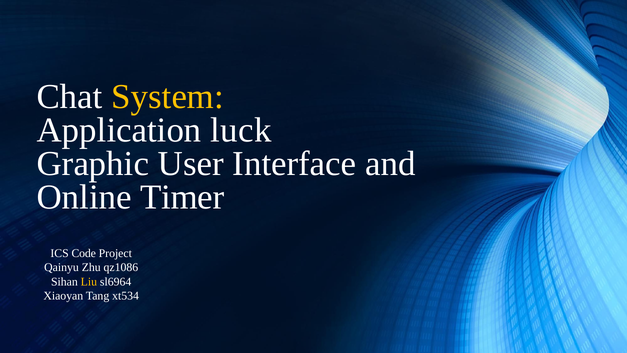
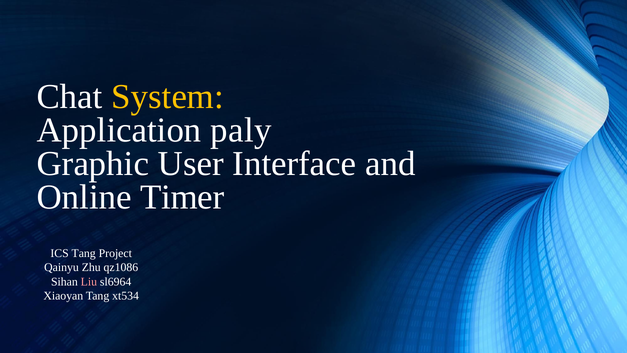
luck: luck -> paly
ICS Code: Code -> Tang
Liu colour: yellow -> pink
